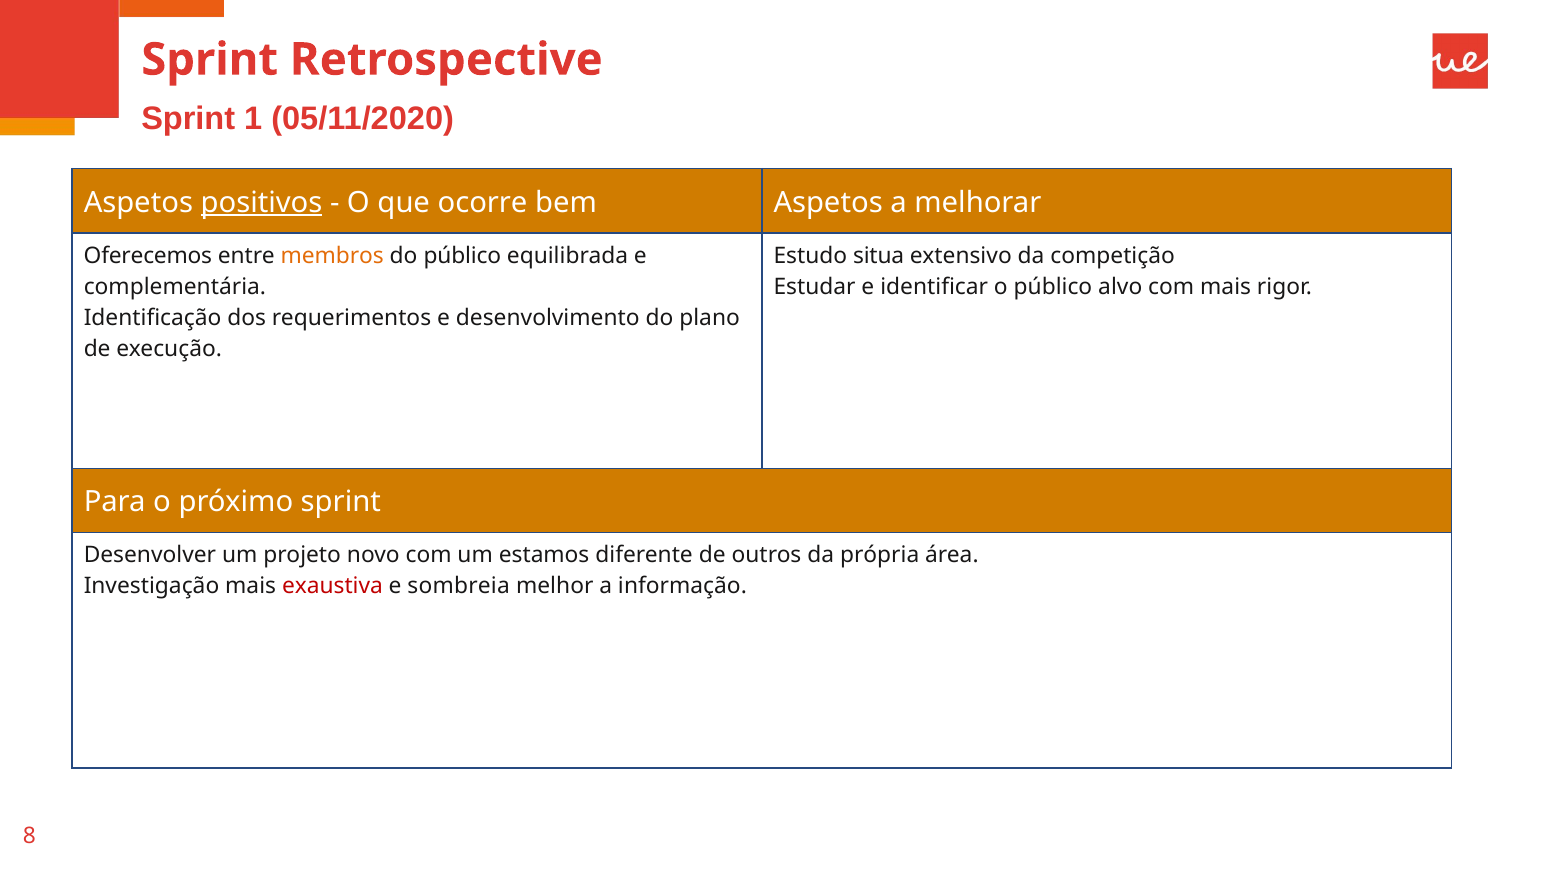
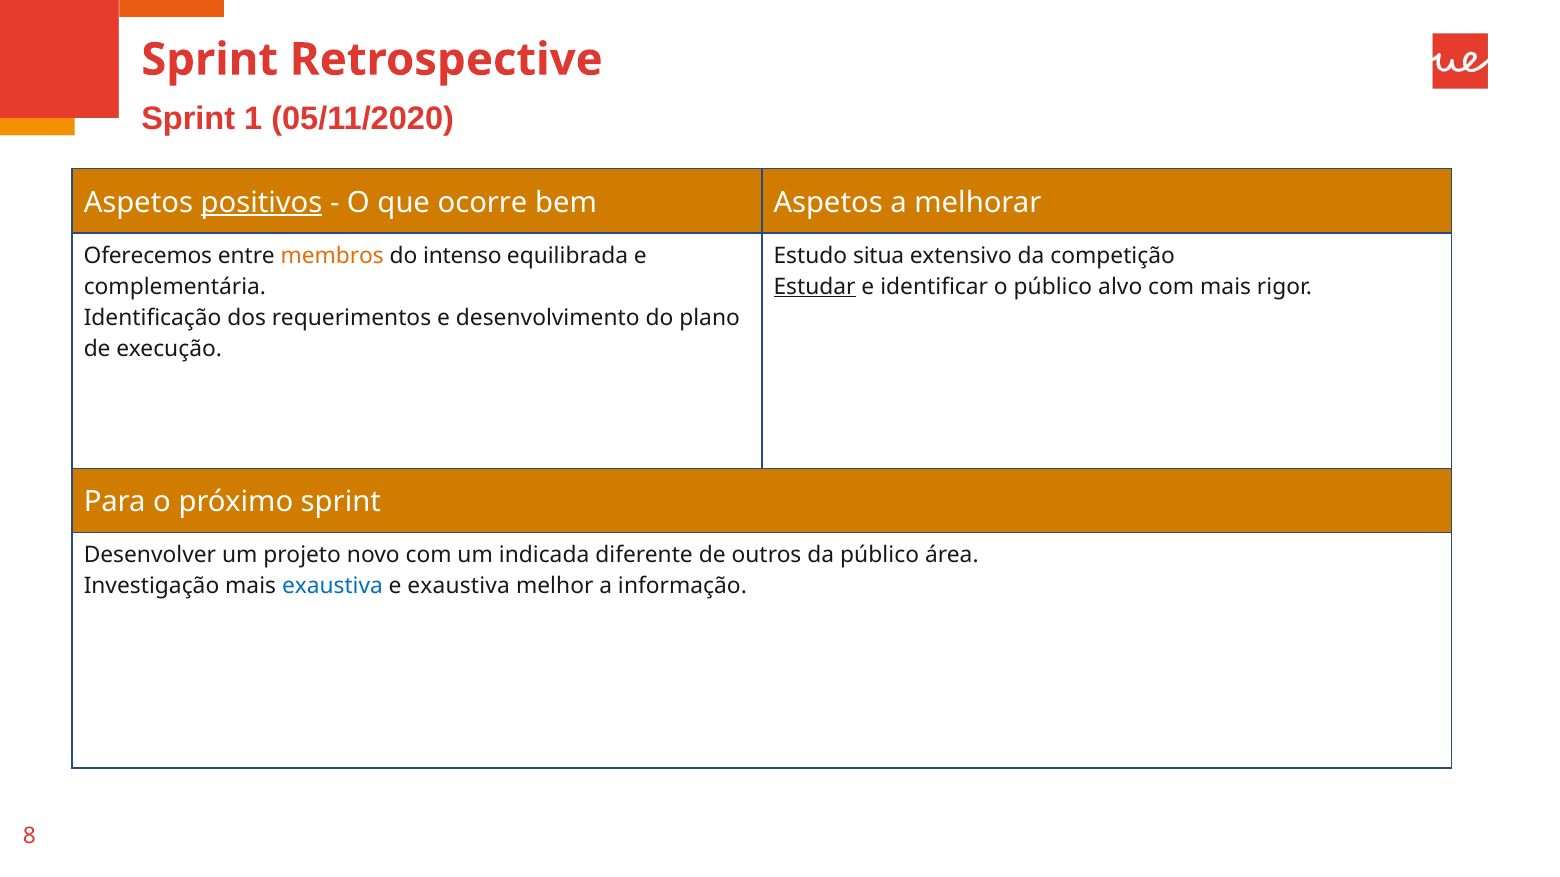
do público: público -> intenso
Estudar underline: none -> present
estamos: estamos -> indicada
da própria: própria -> público
exaustiva at (332, 587) colour: red -> blue
e sombreia: sombreia -> exaustiva
